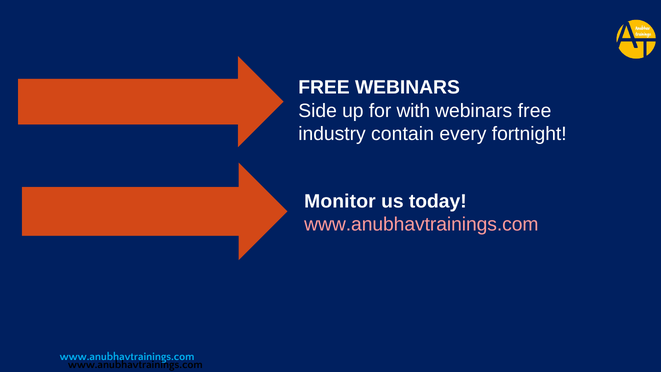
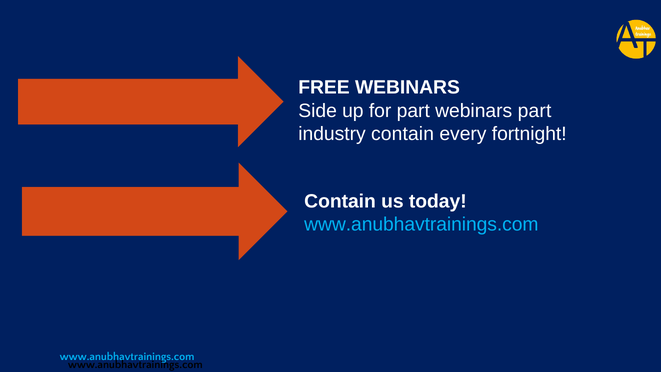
for with: with -> part
webinars free: free -> part
Monitor at (340, 201): Monitor -> Contain
www.anubhavtrainings.com at (421, 224) colour: pink -> light blue
